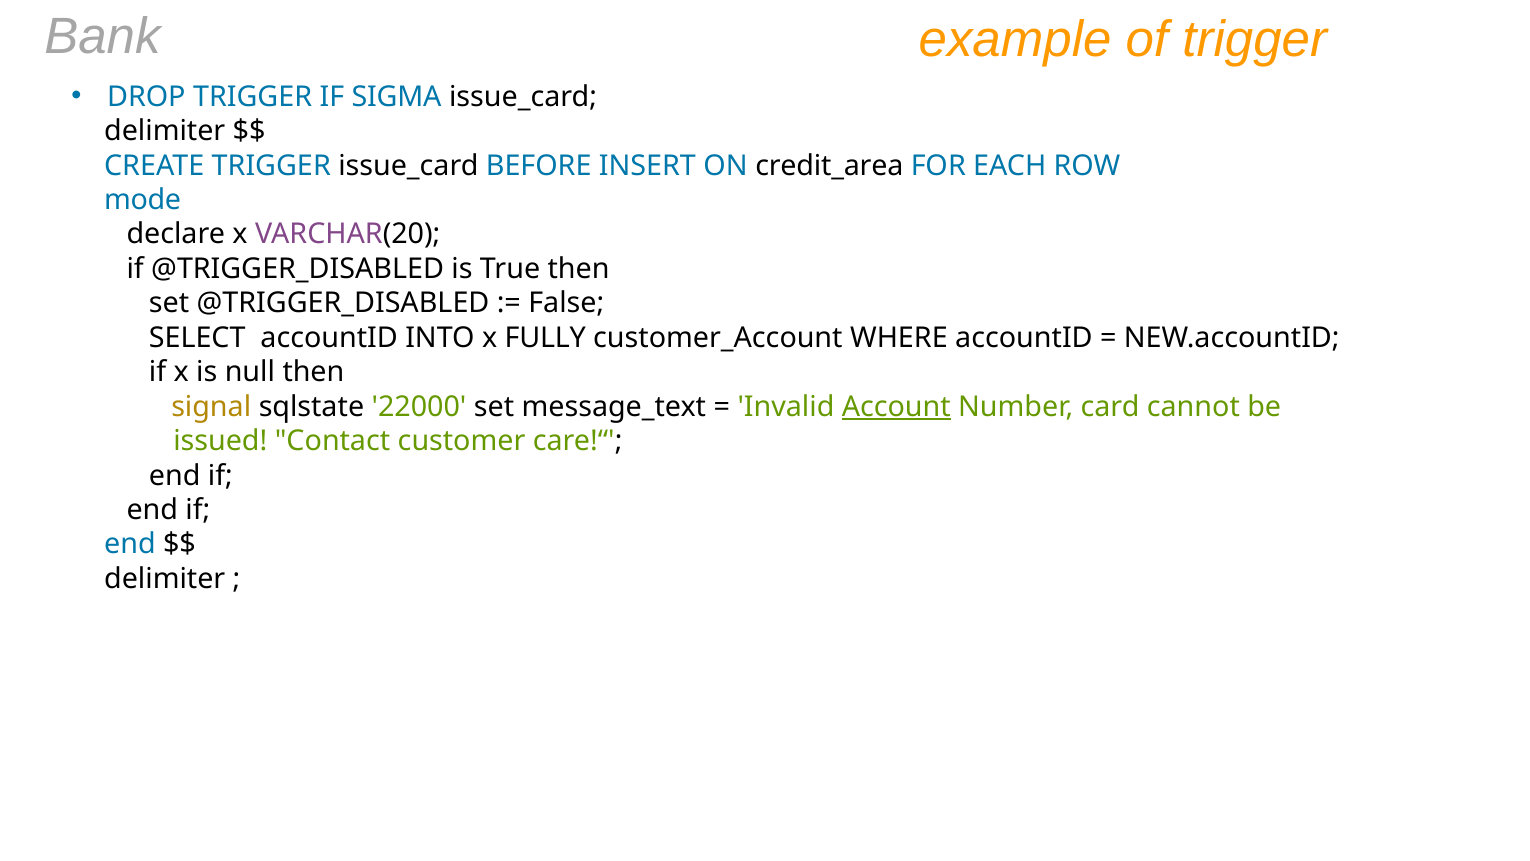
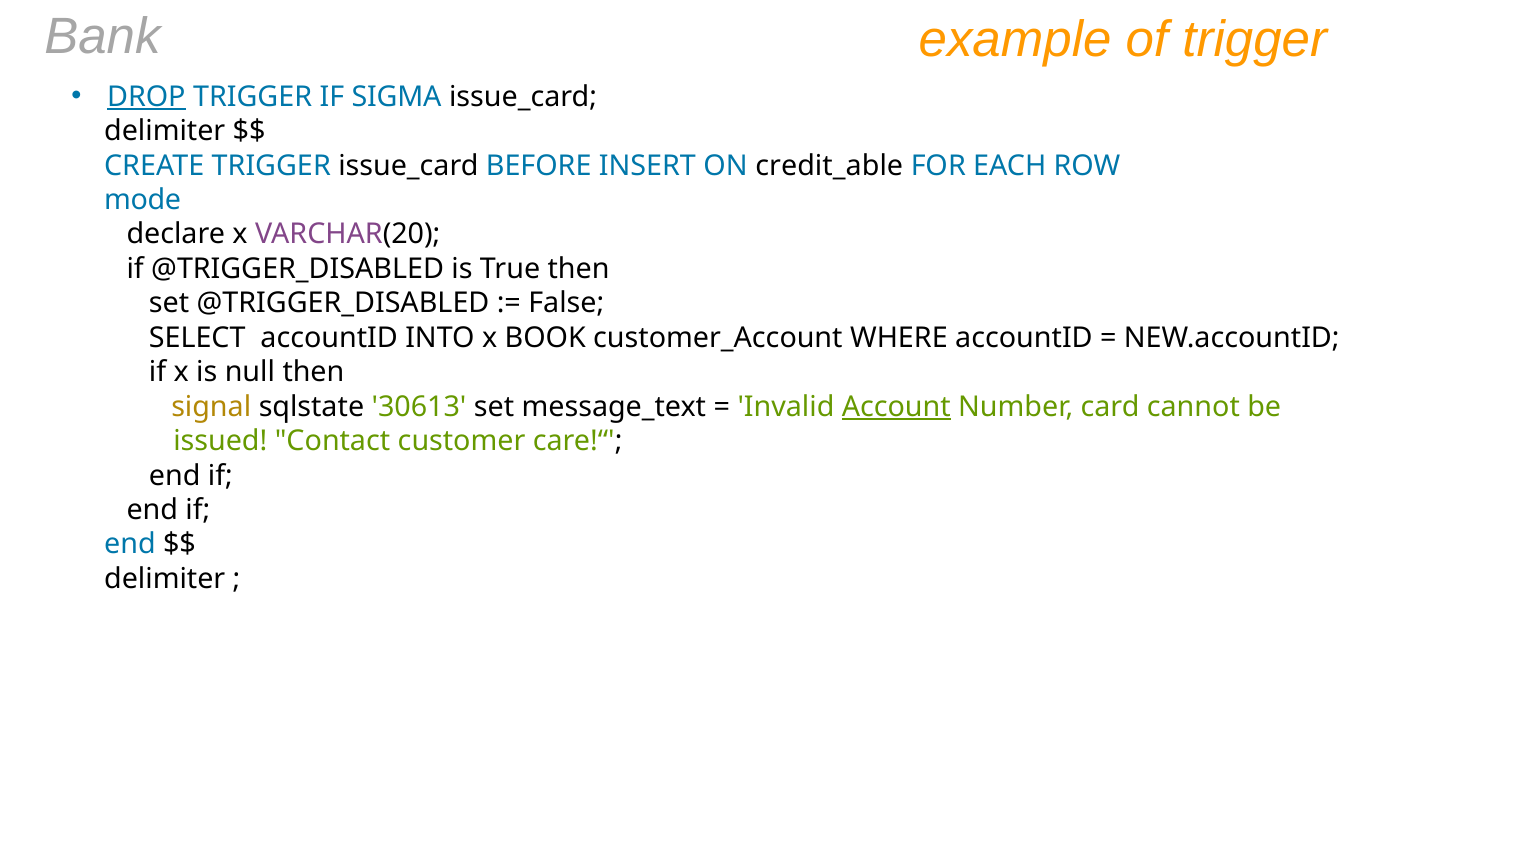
DROP underline: none -> present
credit_area: credit_area -> credit_able
FULLY: FULLY -> BOOK
22000: 22000 -> 30613
